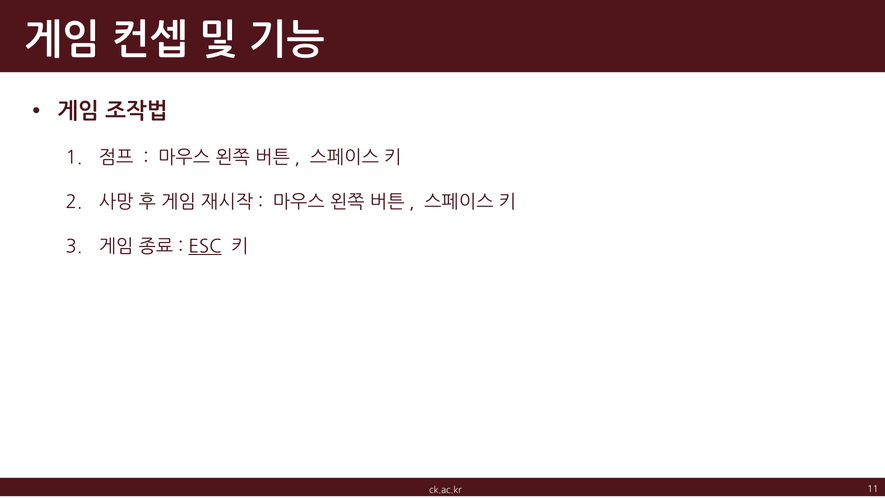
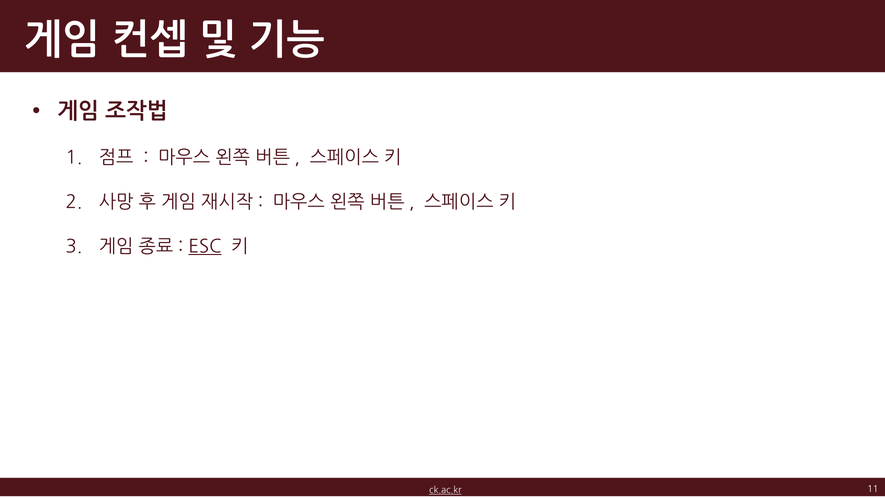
ck.ac.kr underline: none -> present
